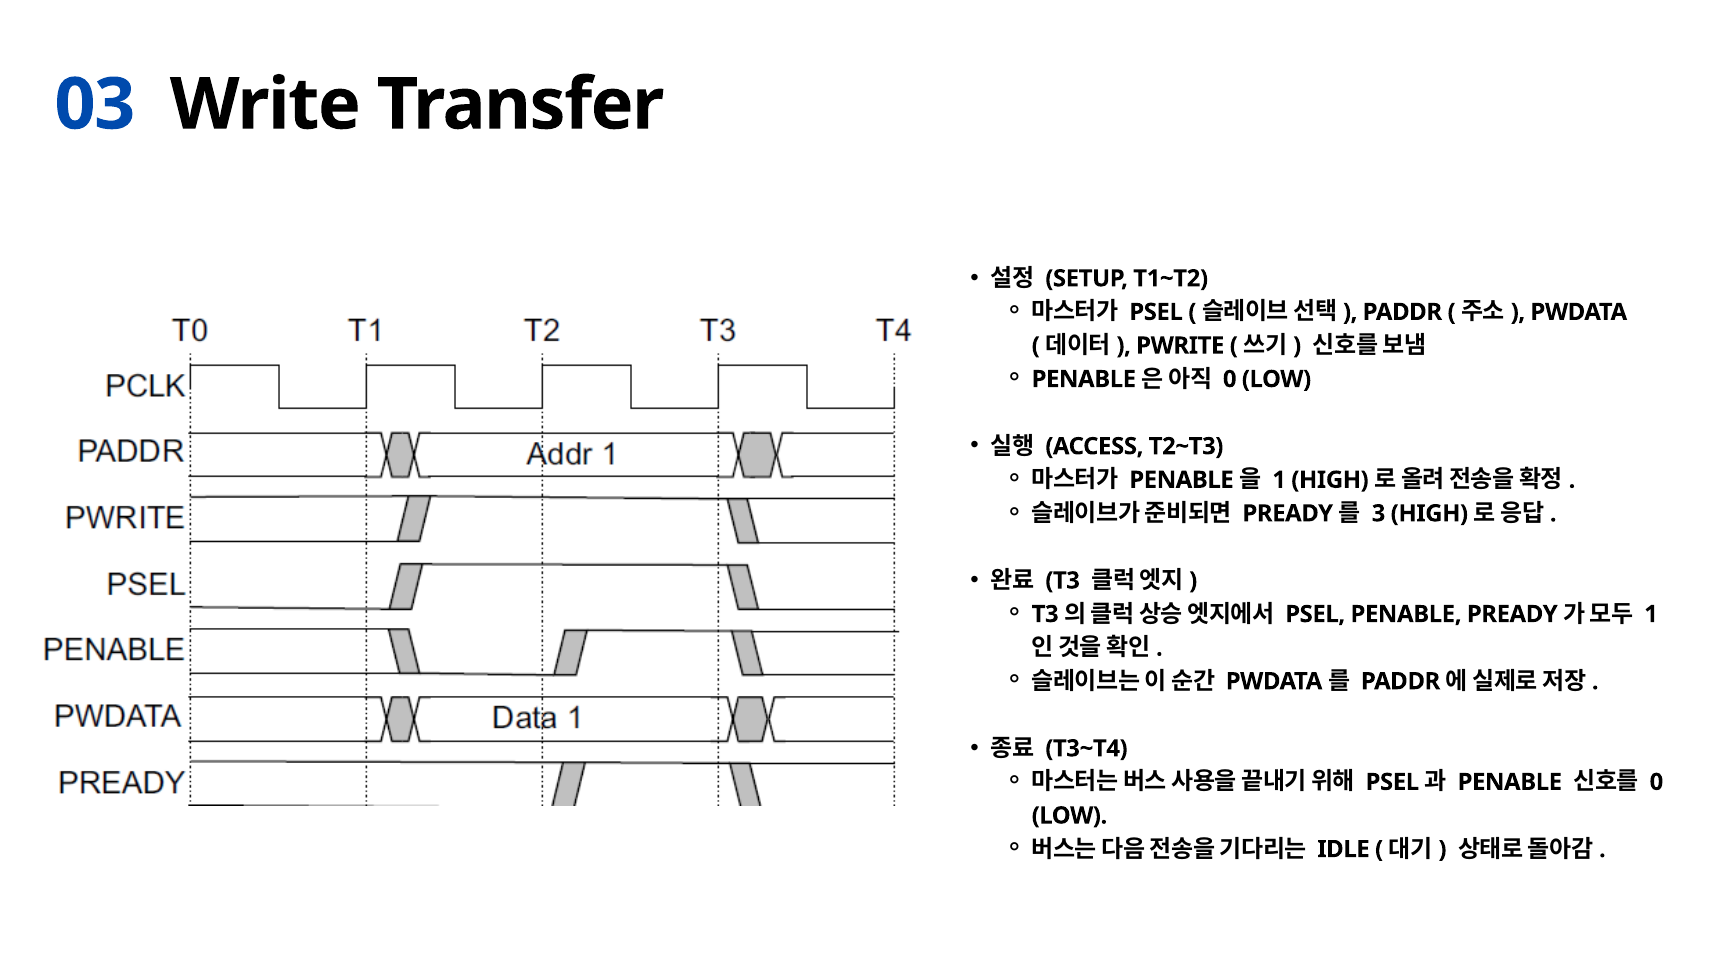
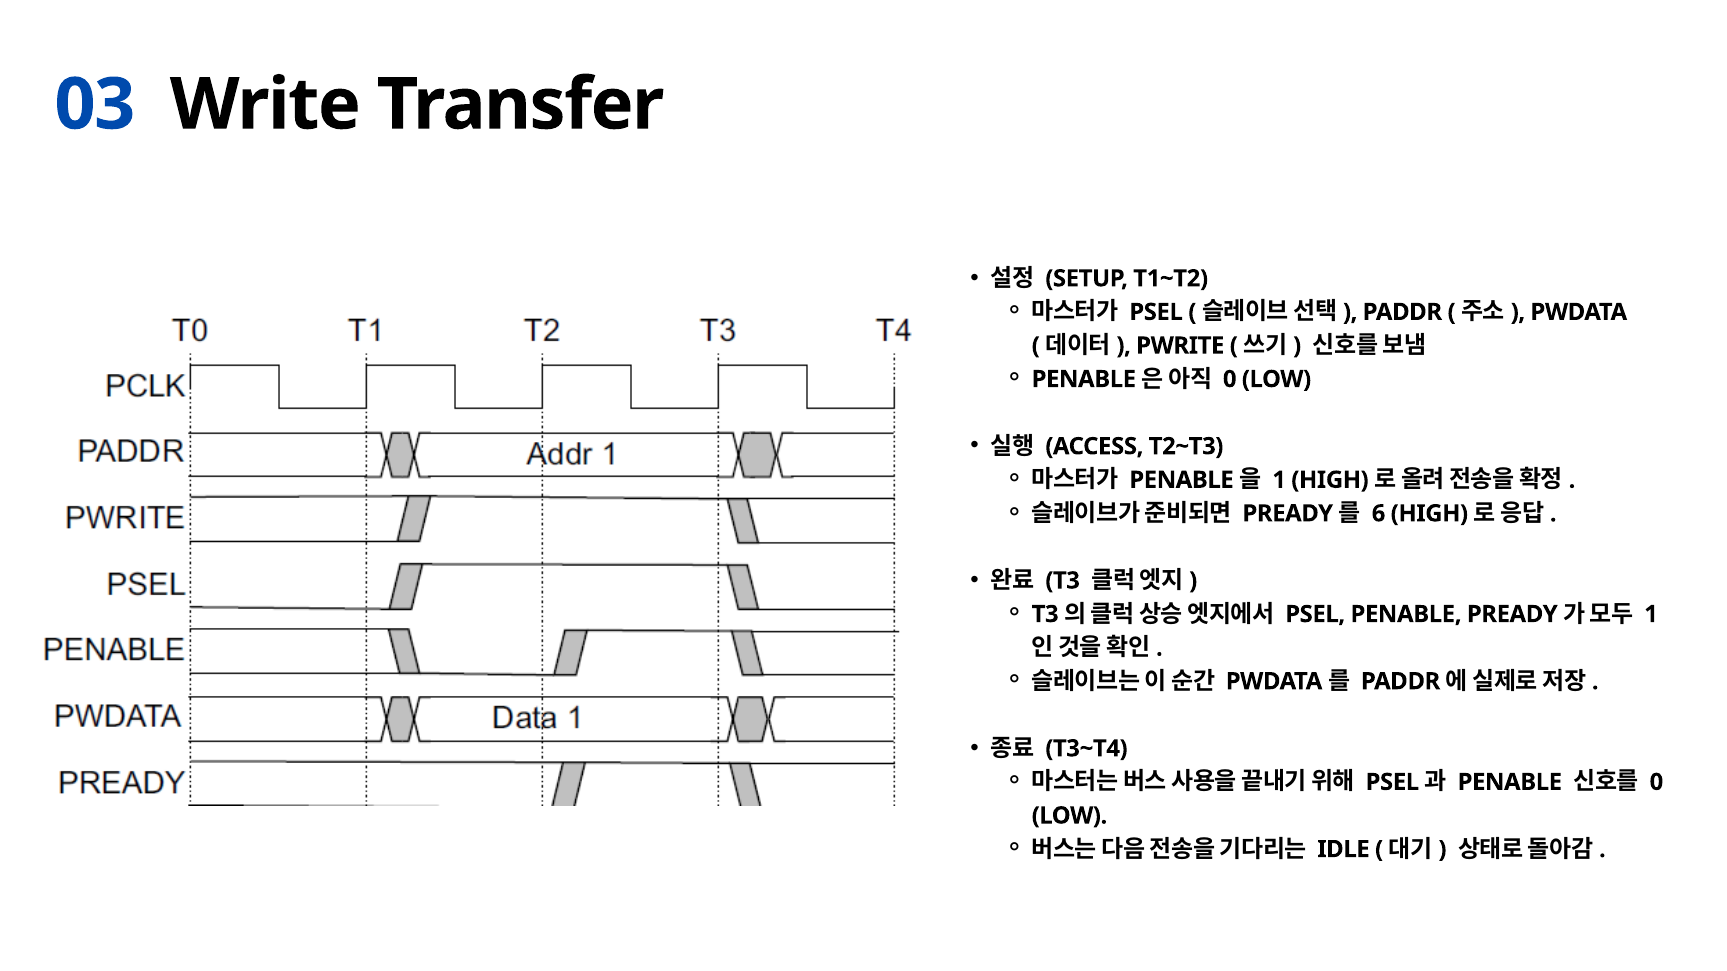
3: 3 -> 6
